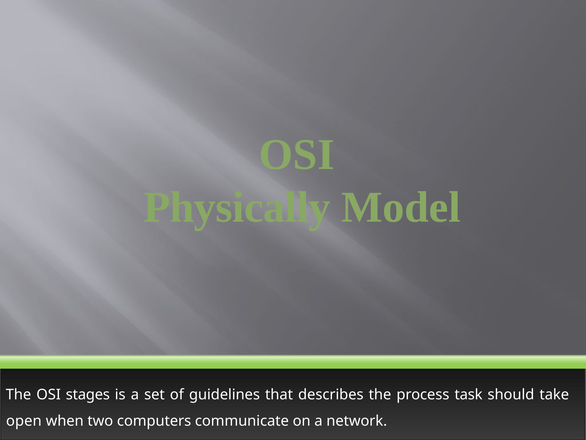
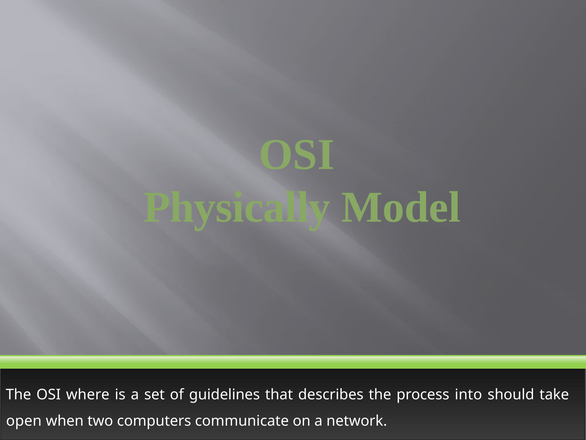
stages: stages -> where
task: task -> into
